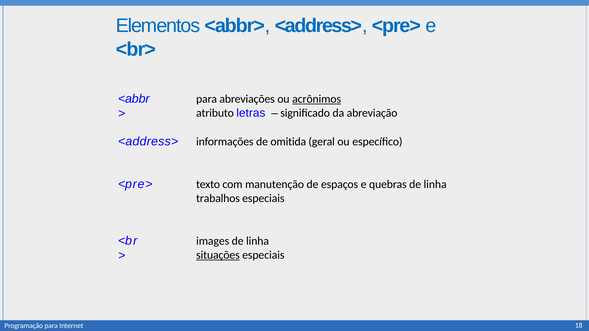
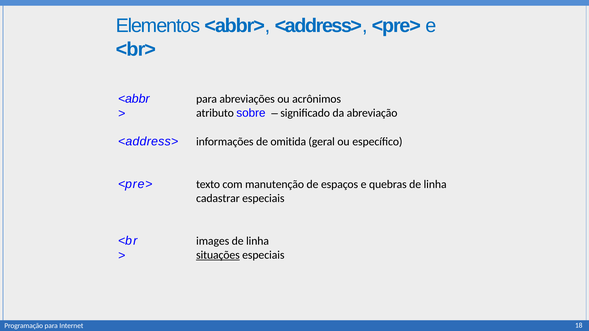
acrônimos underline: present -> none
letras: letras -> sobre
trabalhos: trabalhos -> cadastrar
